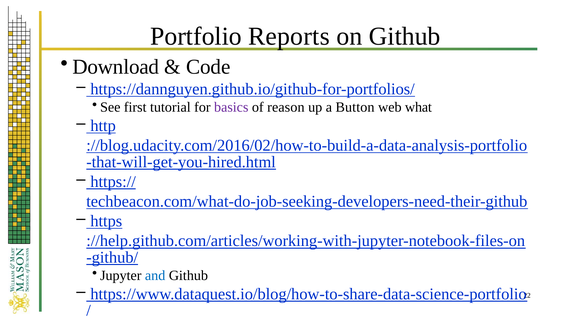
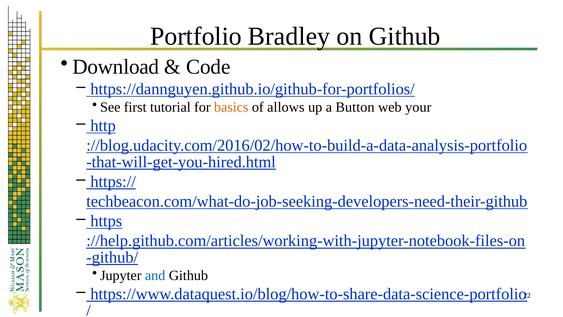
Reports: Reports -> Bradley
basics colour: purple -> orange
reason: reason -> allows
what: what -> your
